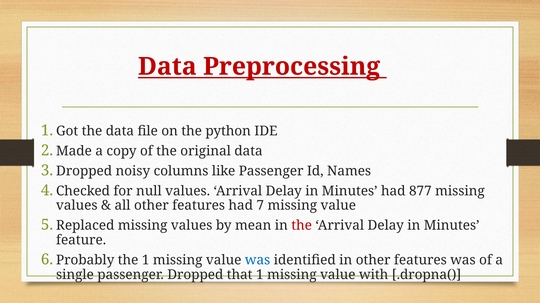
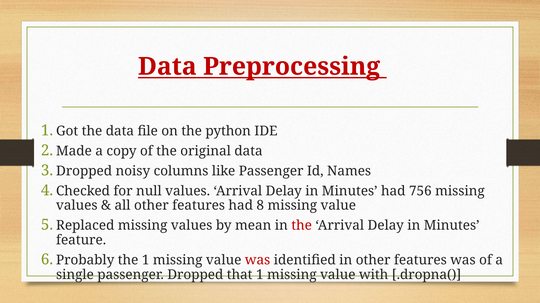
877: 877 -> 756
7: 7 -> 8
was at (258, 261) colour: blue -> red
